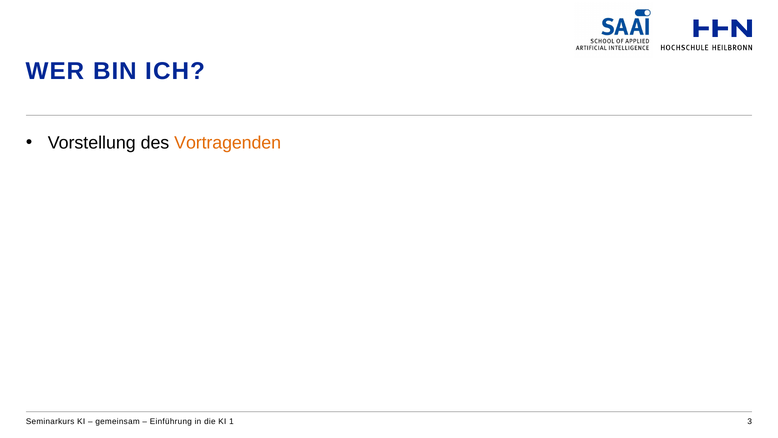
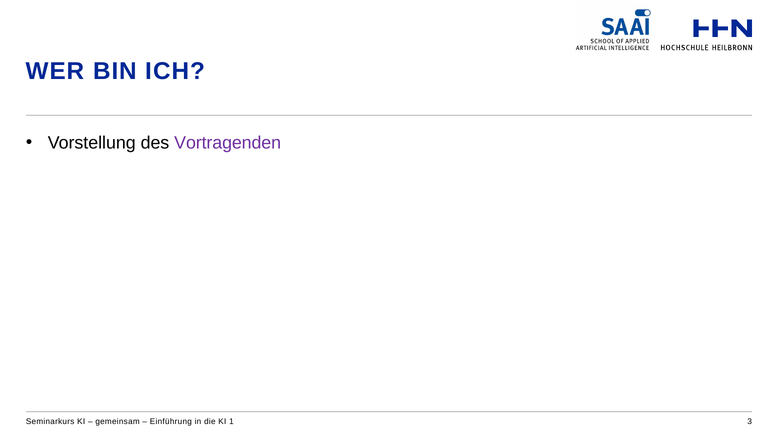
Vortragenden colour: orange -> purple
